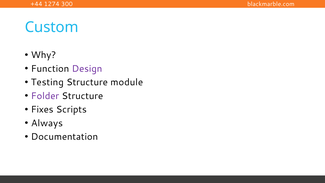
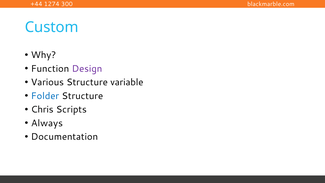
Testing: Testing -> Various
module: module -> variable
Folder colour: purple -> blue
Fixes: Fixes -> Chris
